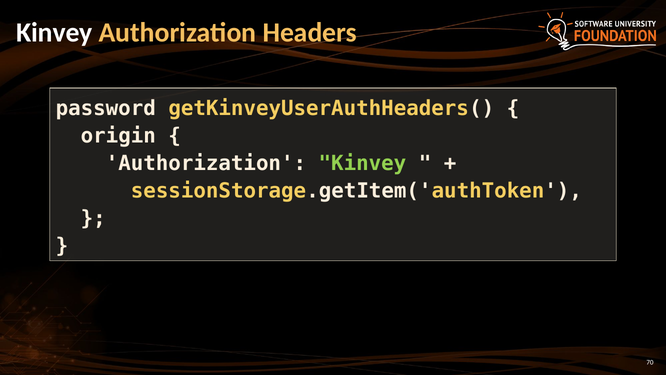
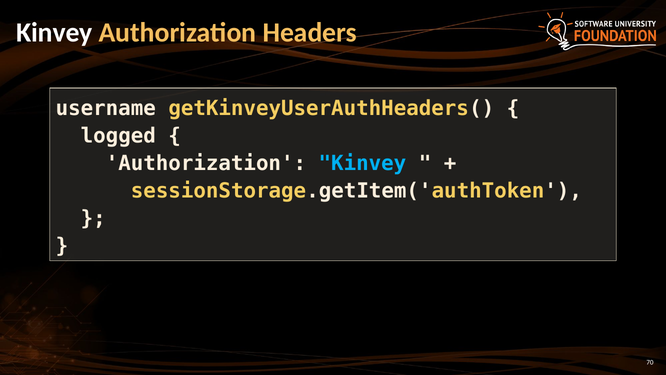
password: password -> username
origin: origin -> logged
Kinvey at (362, 163) colour: light green -> light blue
